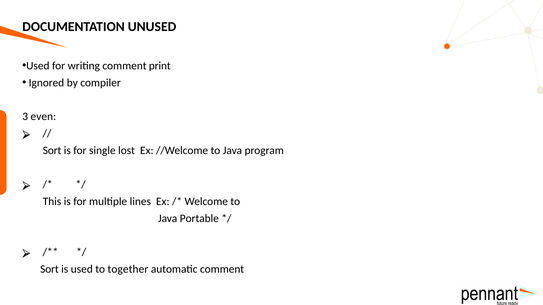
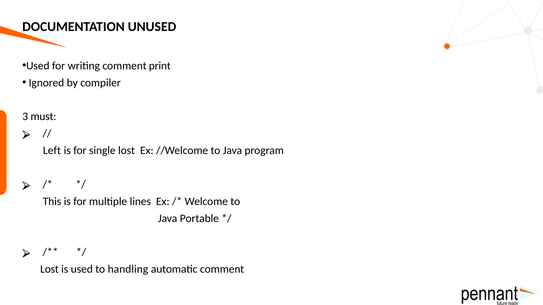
even: even -> must
Sort at (52, 151): Sort -> Left
Sort at (49, 270): Sort -> Lost
together: together -> handling
